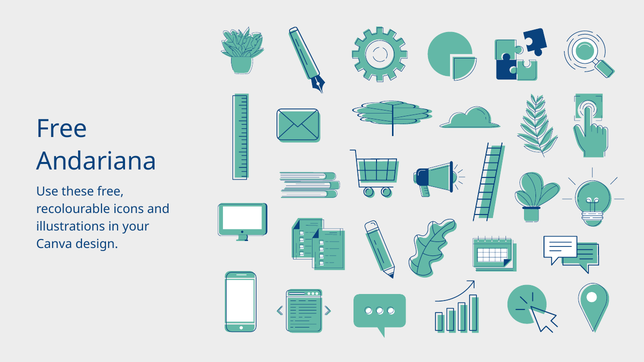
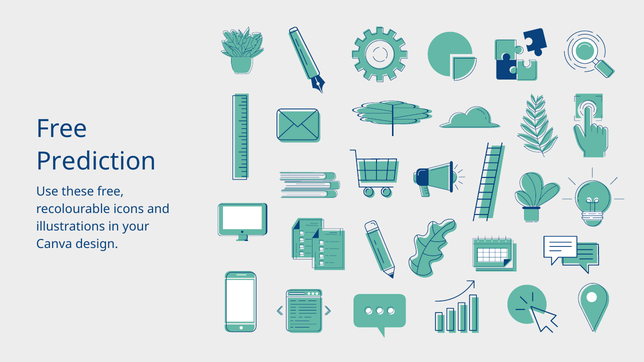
Andariana: Andariana -> Prediction
